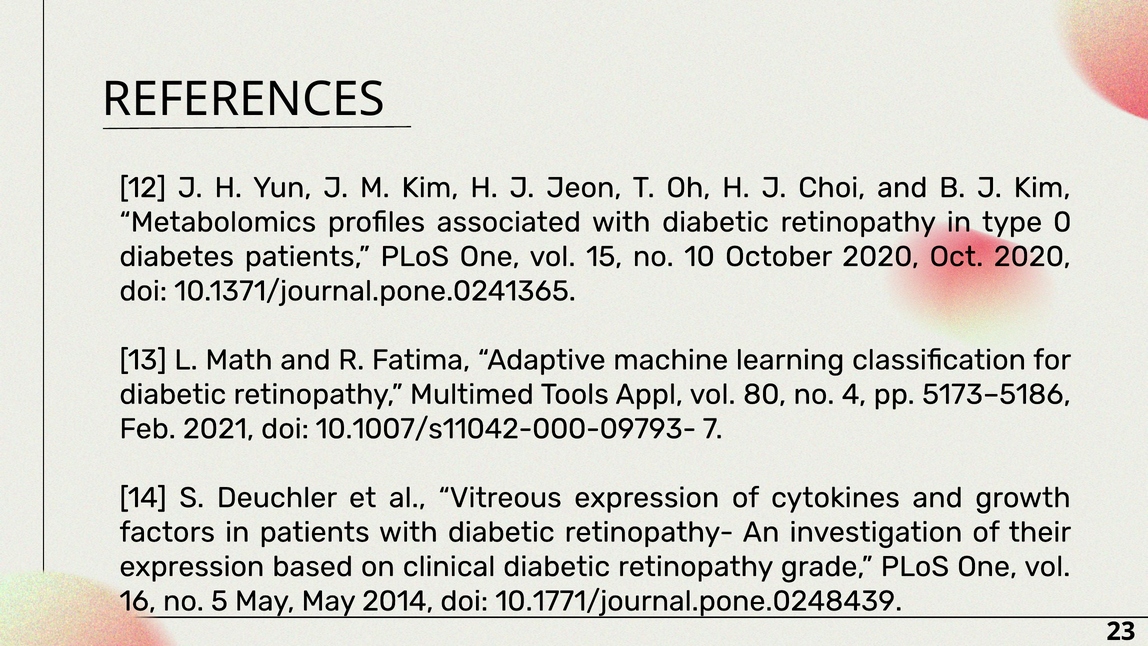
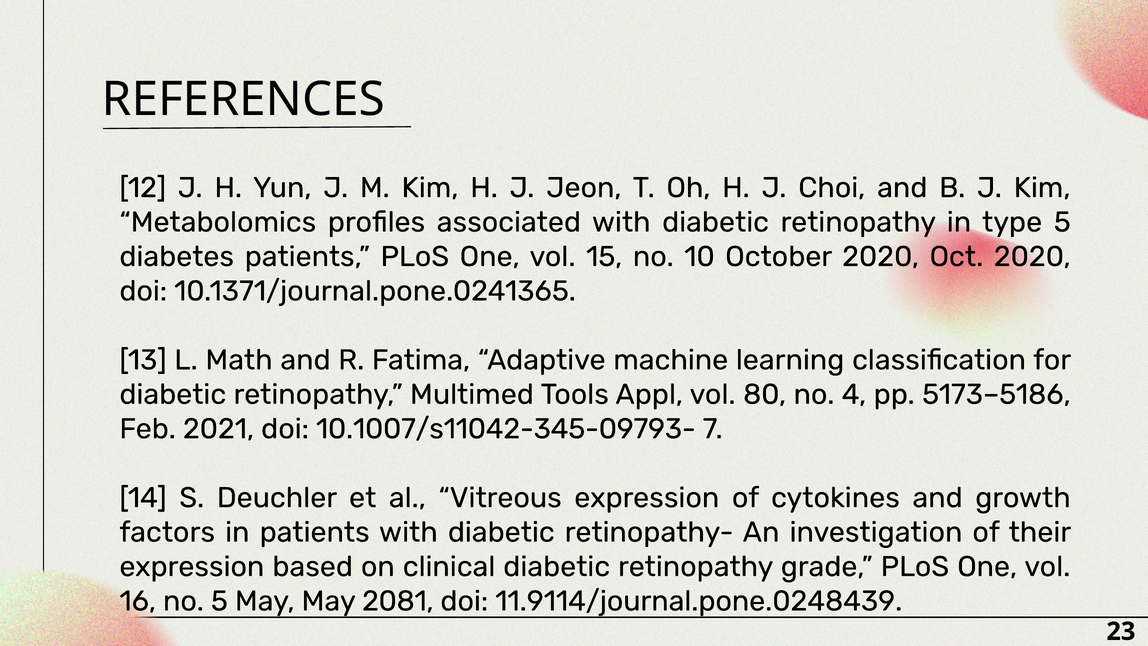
type 0: 0 -> 5
10.1007/s11042-000-09793-: 10.1007/s11042-000-09793- -> 10.1007/s11042-345-09793-
2014: 2014 -> 2081
10.1771/journal.pone.0248439: 10.1771/journal.pone.0248439 -> 11.9114/journal.pone.0248439
